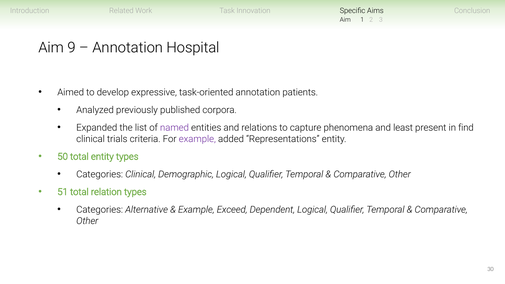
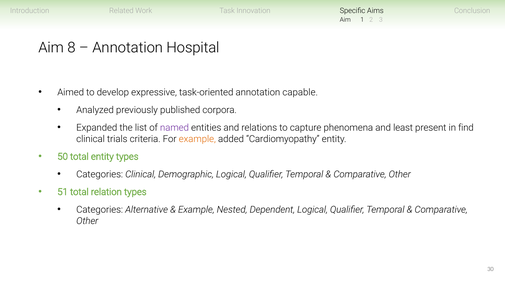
9: 9 -> 8
patients: patients -> capable
example at (197, 139) colour: purple -> orange
Representations: Representations -> Cardiomyopathy
Exceed: Exceed -> Nested
